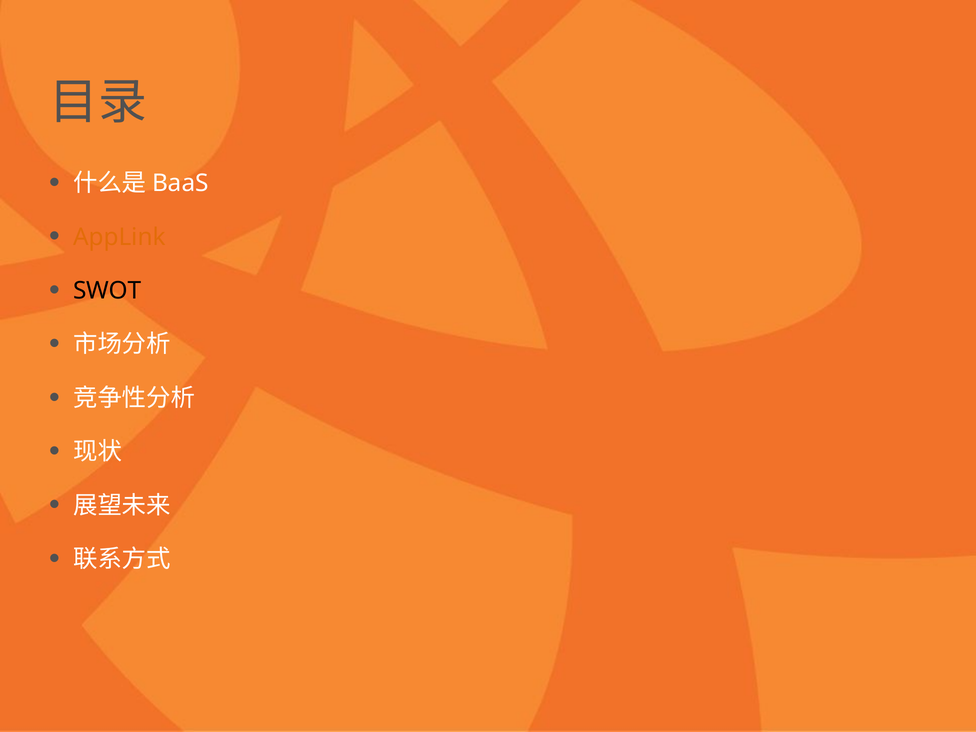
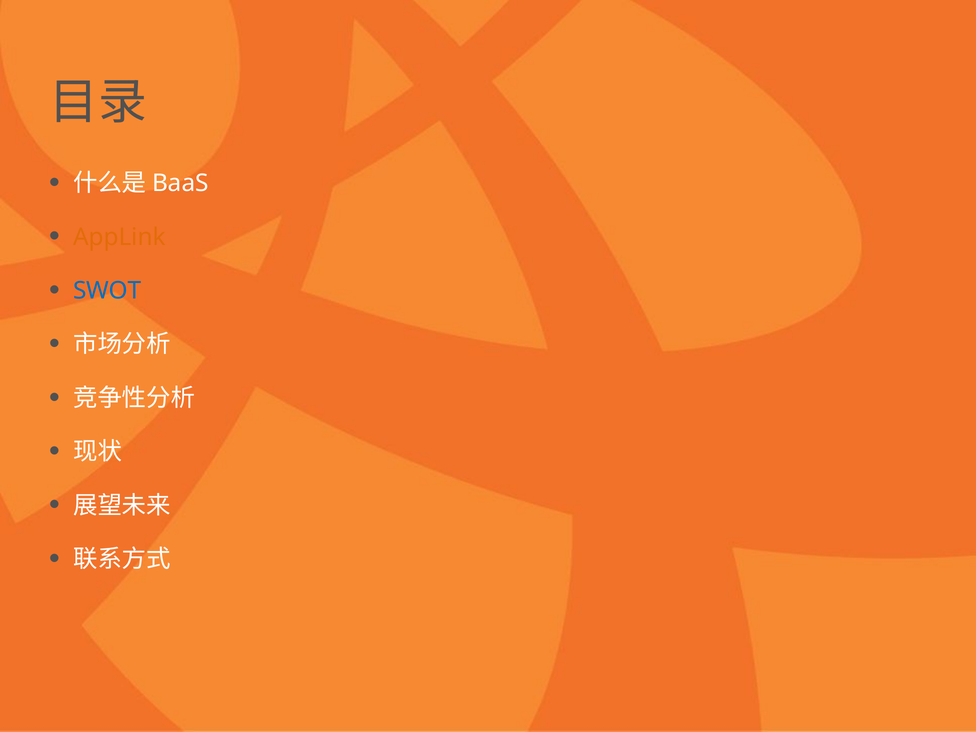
SWOT colour: black -> blue
